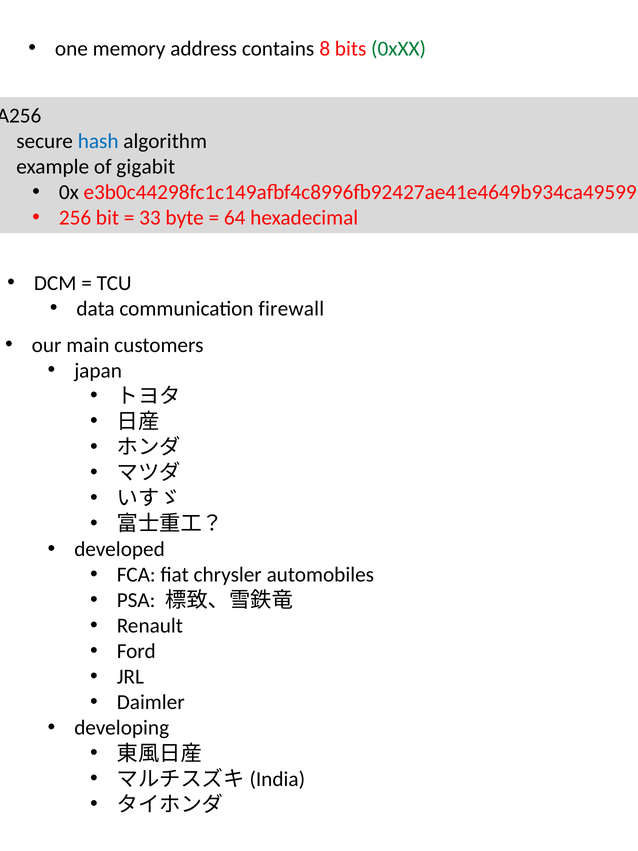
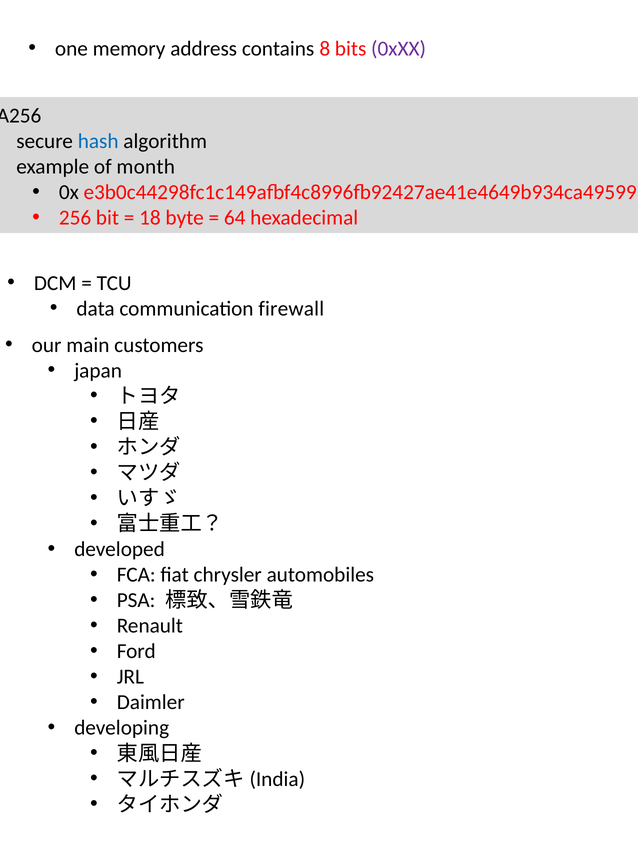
0xXX colour: green -> purple
gigabit: gigabit -> month
33: 33 -> 18
